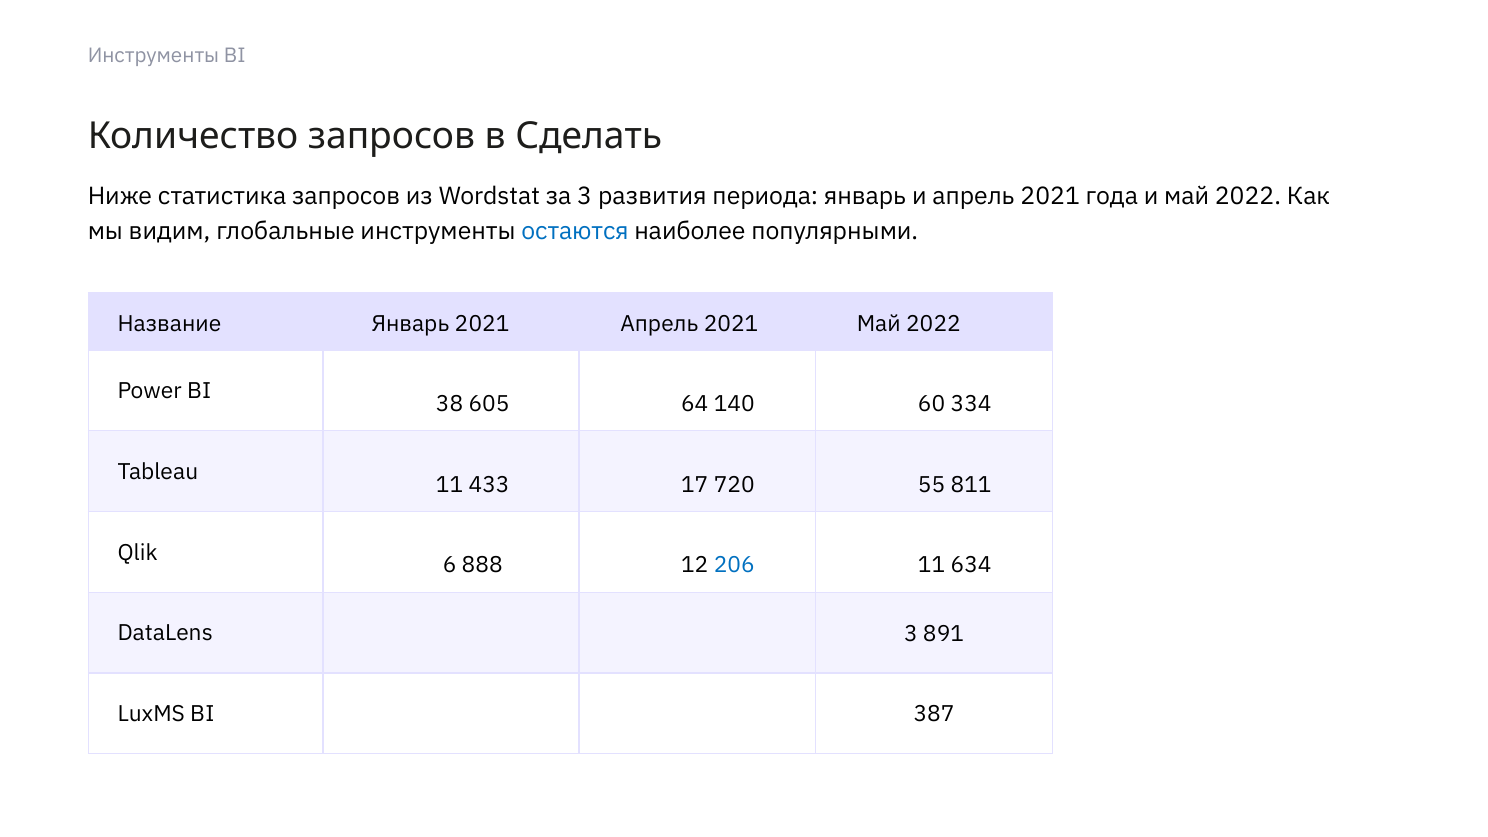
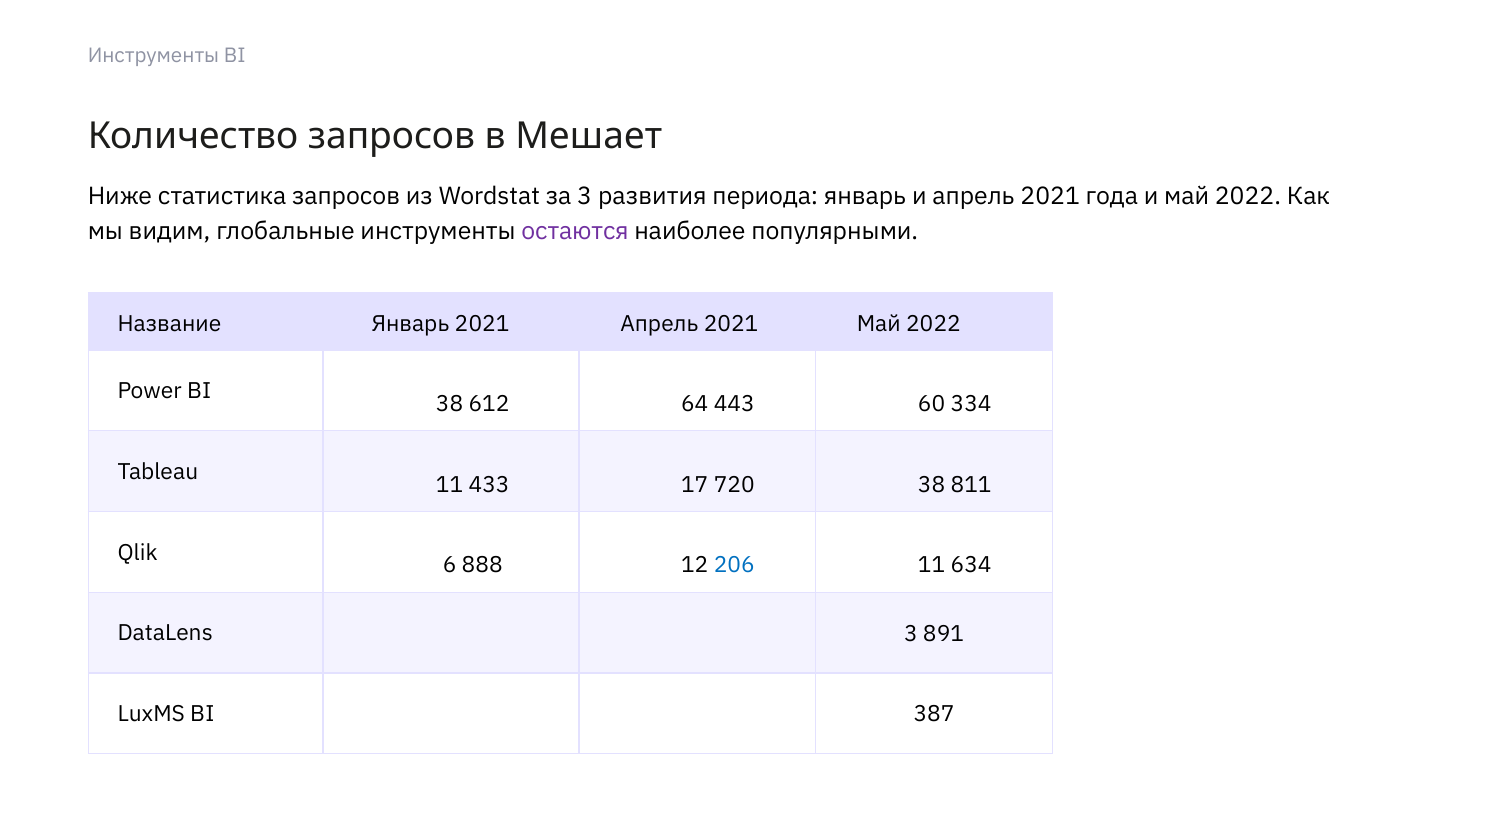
Сделать: Сделать -> Мешает
остаются colour: blue -> purple
605: 605 -> 612
140: 140 -> 443
720 55: 55 -> 38
